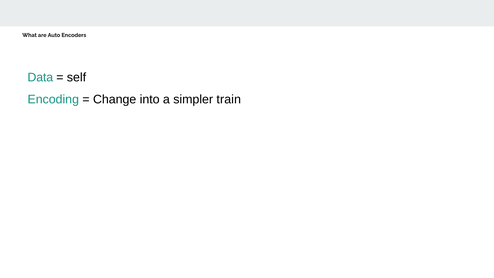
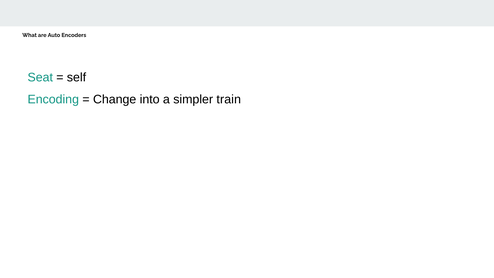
Data: Data -> Seat
